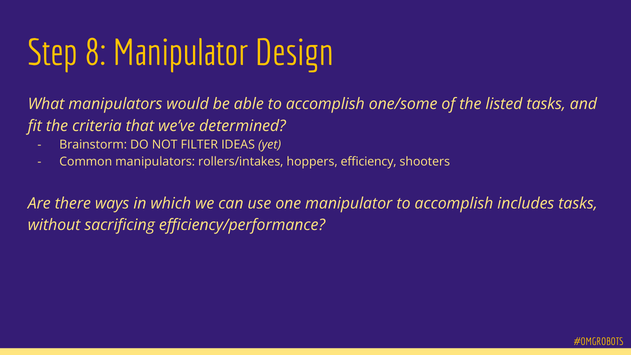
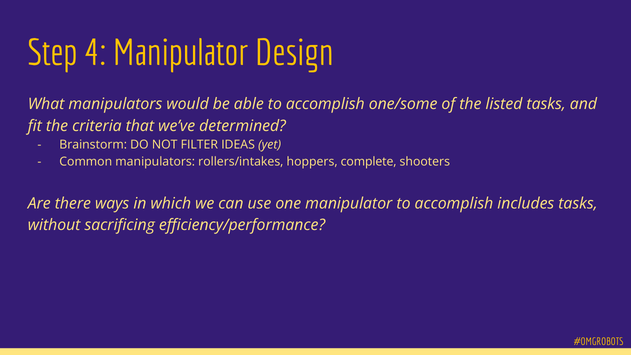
8: 8 -> 4
efficiency: efficiency -> complete
